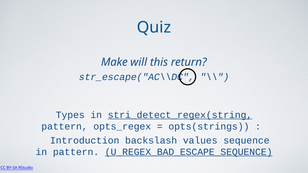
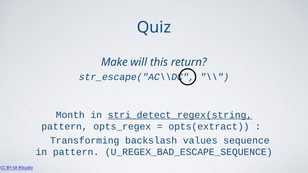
Types: Types -> Month
opts(strings: opts(strings -> opts(extract
Introduction: Introduction -> Transforming
U_REGEX_BAD_ESCAPE_SEQUENCE underline: present -> none
